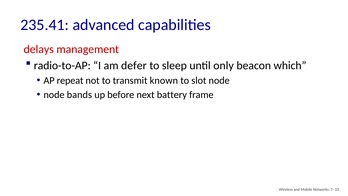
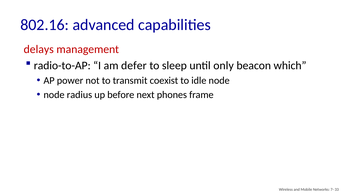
235.41: 235.41 -> 802.16
repeat: repeat -> power
known: known -> coexist
slot: slot -> idle
bands: bands -> radius
battery: battery -> phones
